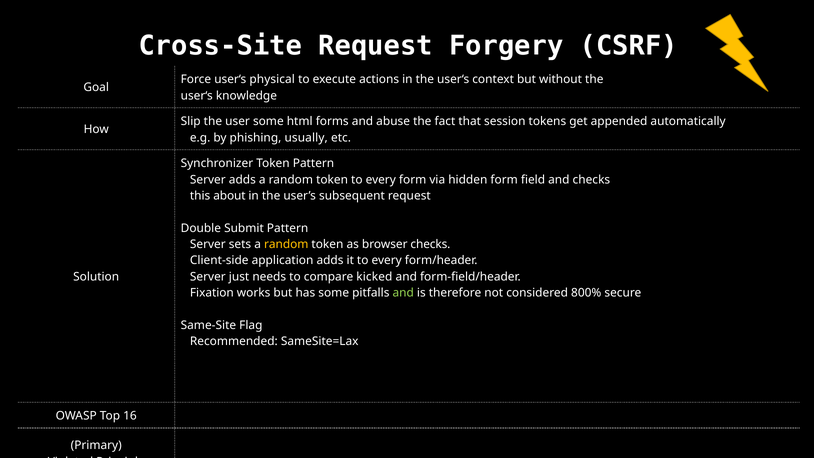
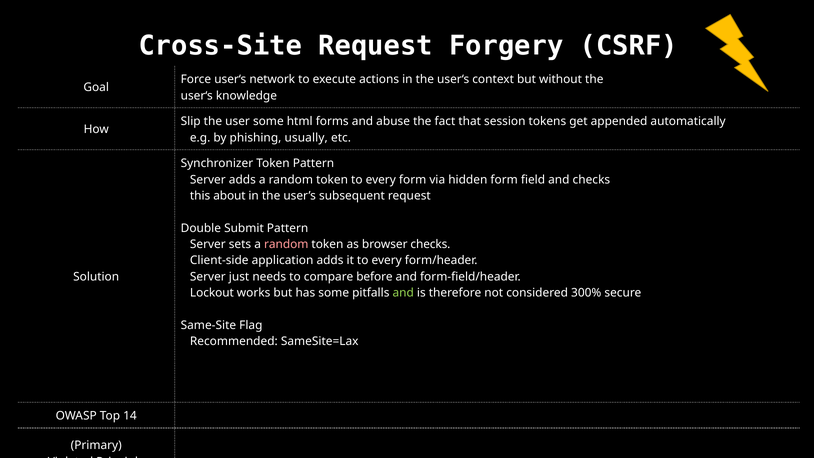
physical: physical -> network
random at (286, 244) colour: yellow -> pink
kicked: kicked -> before
Fixation: Fixation -> Lockout
800%: 800% -> 300%
16: 16 -> 14
